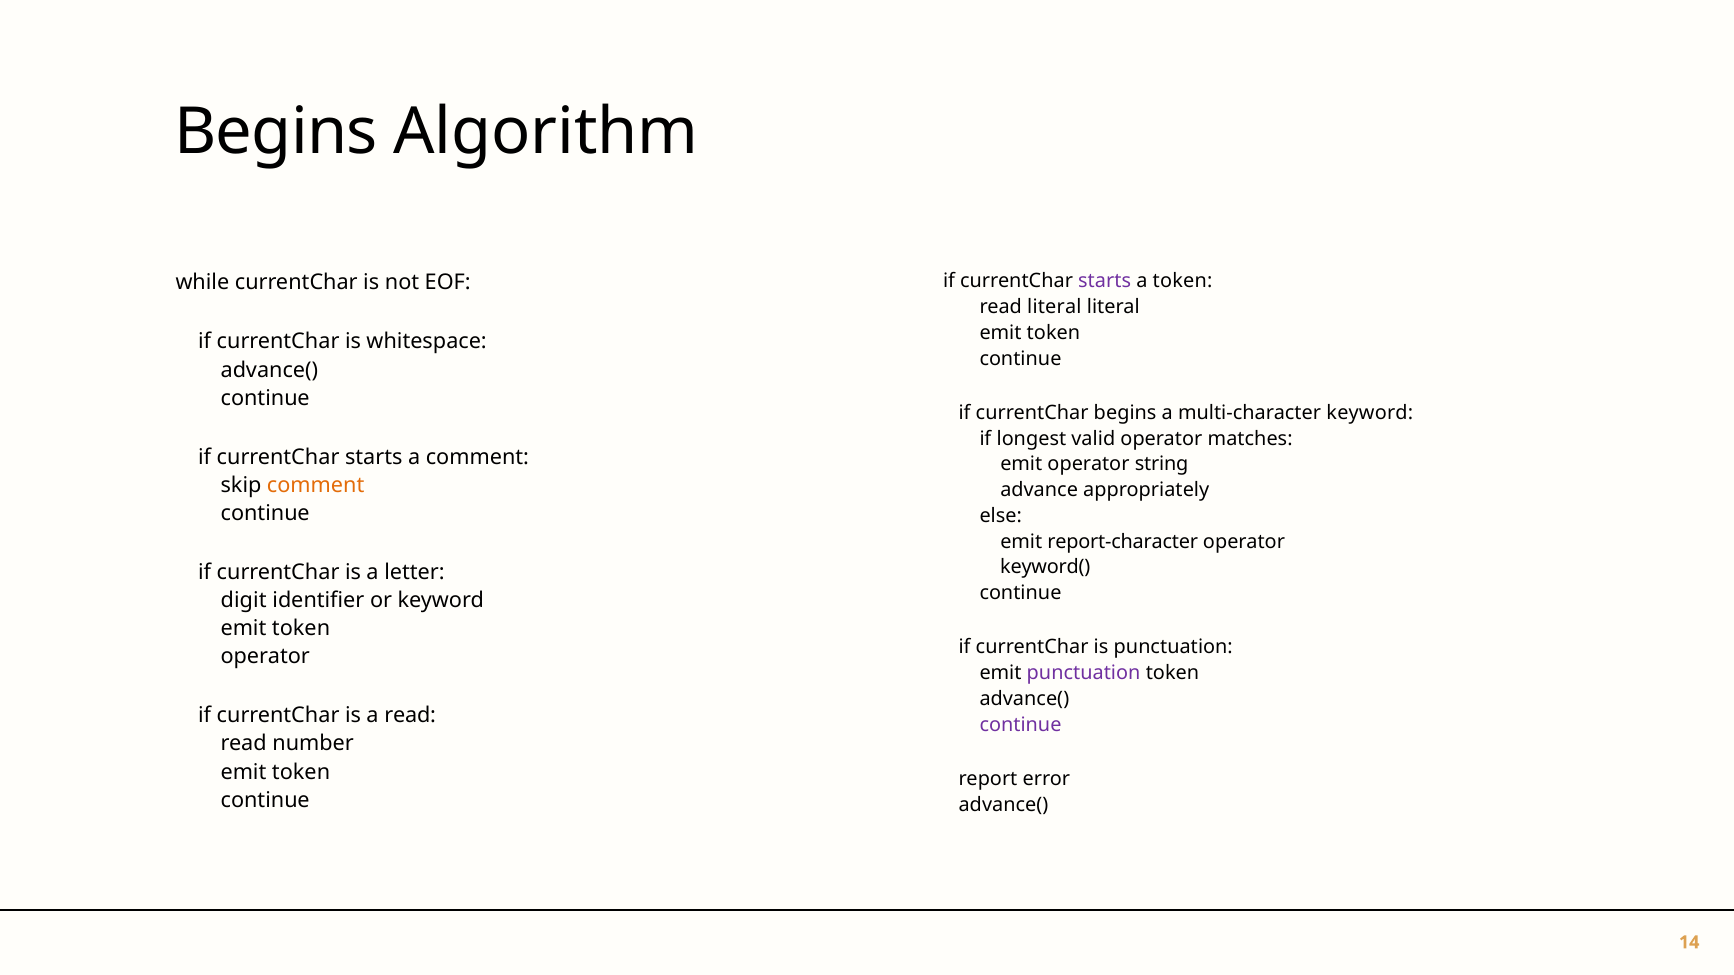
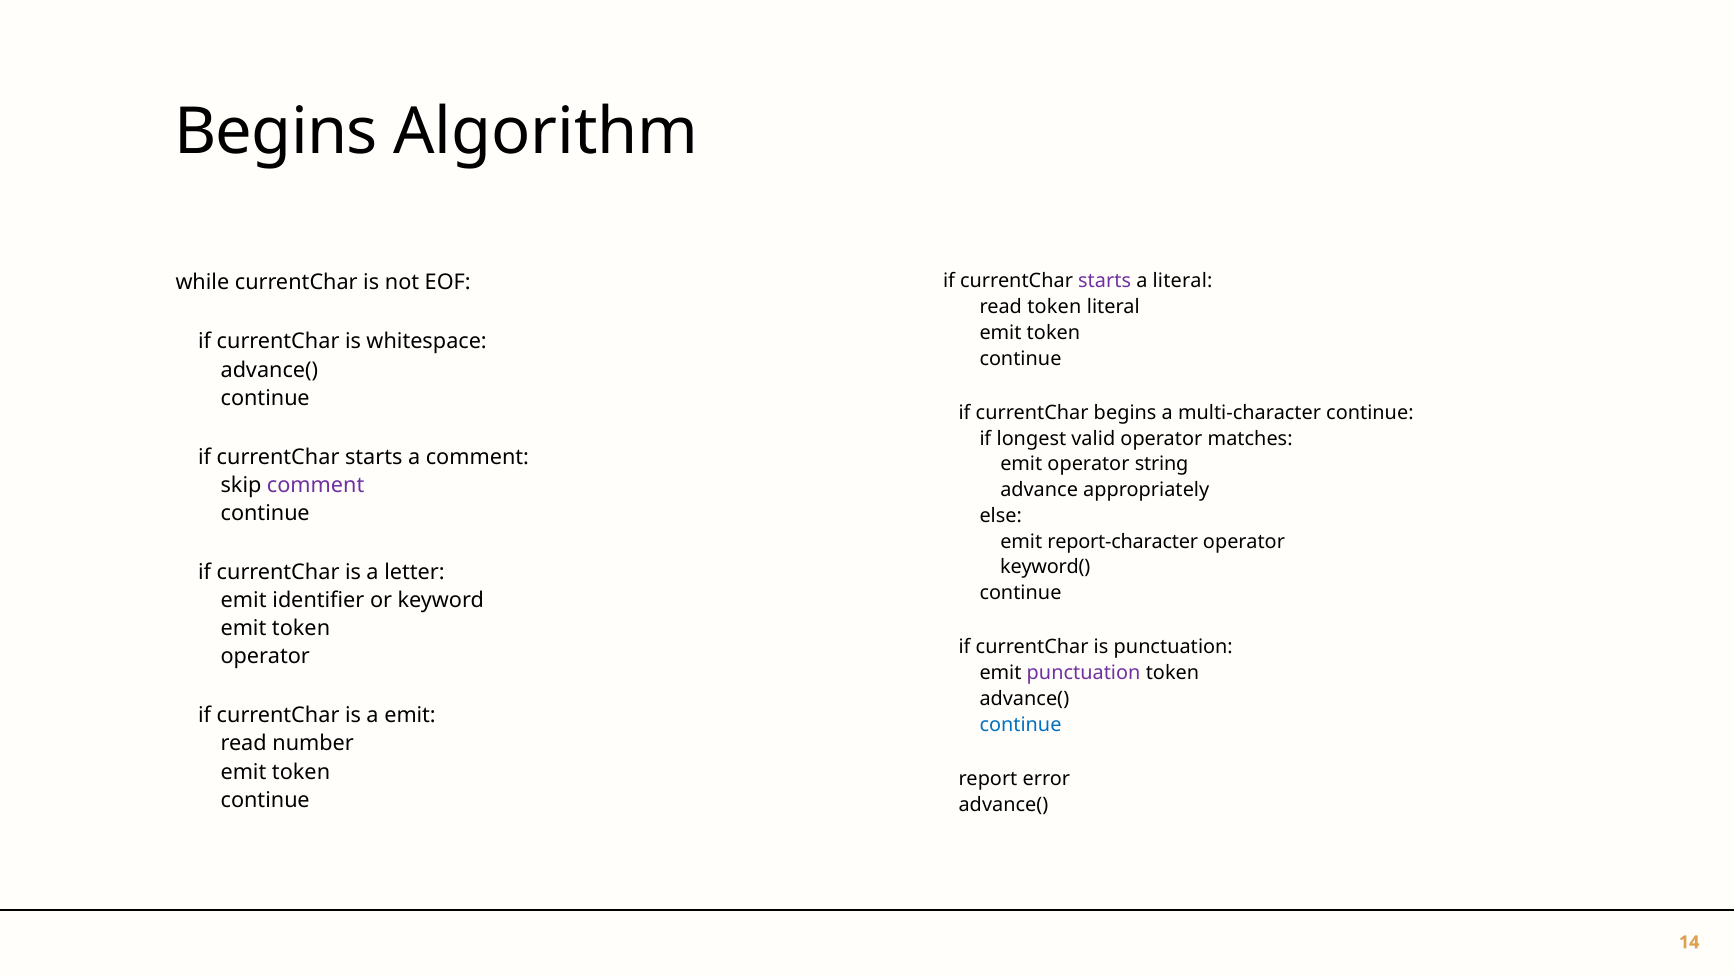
a token: token -> literal
read literal: literal -> token
multi-character keyword: keyword -> continue
comment at (316, 485) colour: orange -> purple
digit at (244, 601): digit -> emit
a read: read -> emit
continue at (1020, 725) colour: purple -> blue
